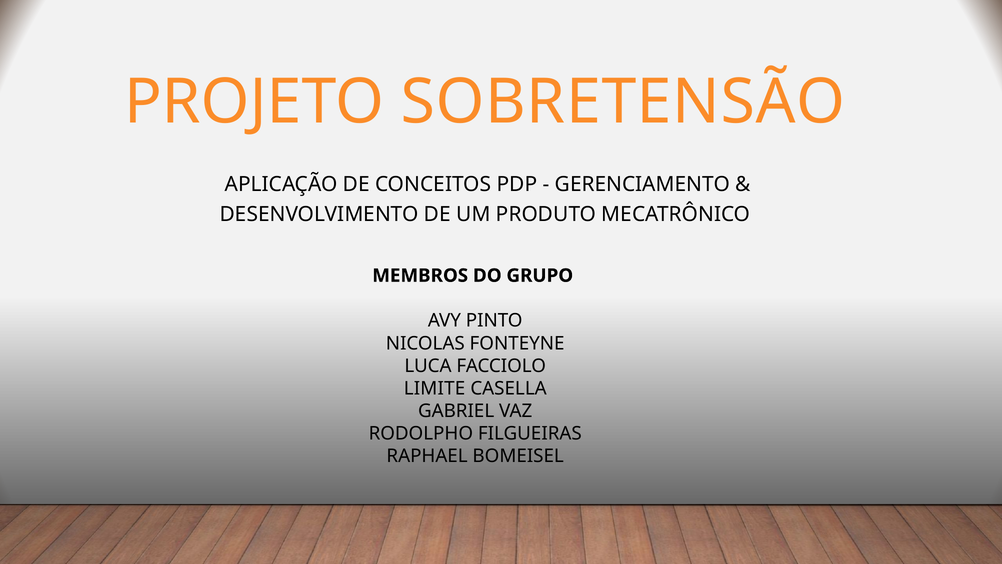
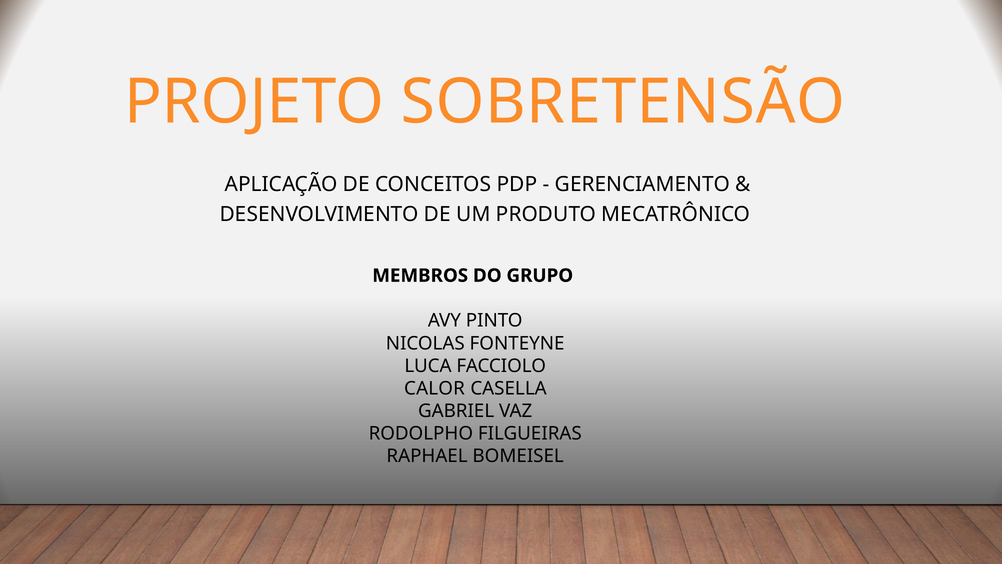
LIMITE: LIMITE -> CALOR
